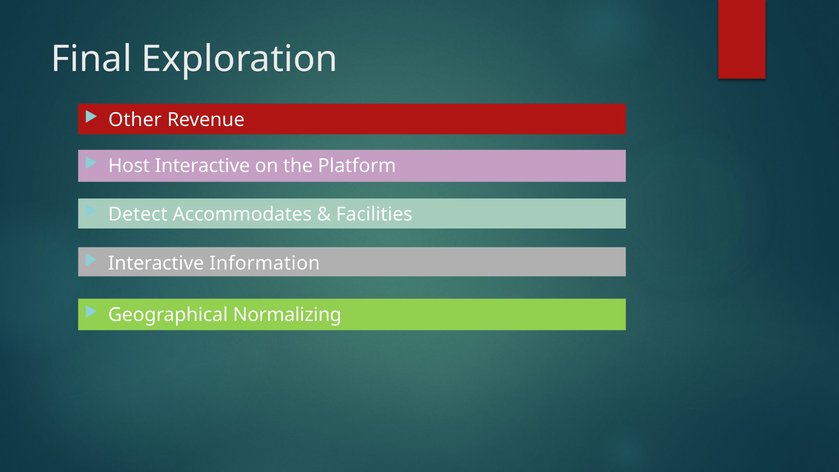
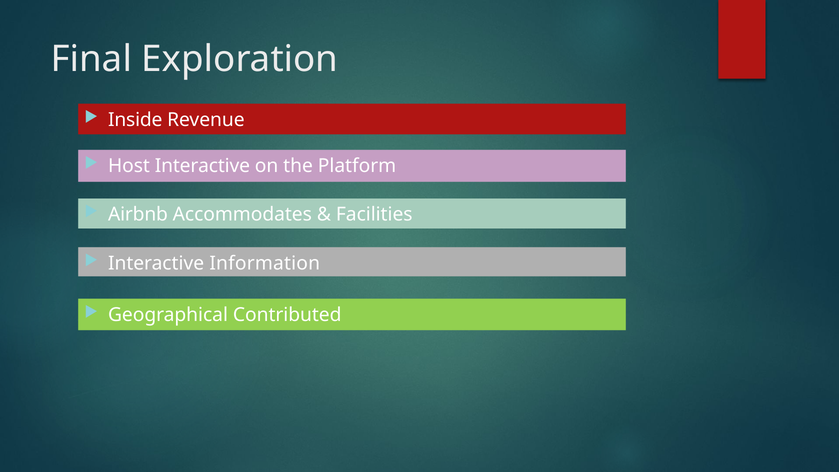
Other: Other -> Inside
Detect: Detect -> Airbnb
Normalizing: Normalizing -> Contributed
